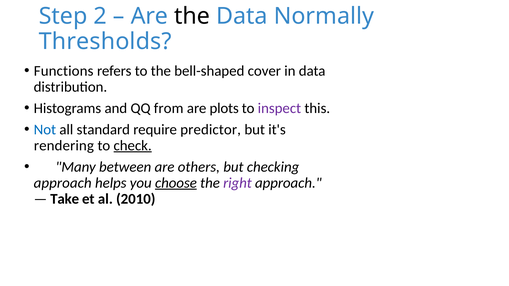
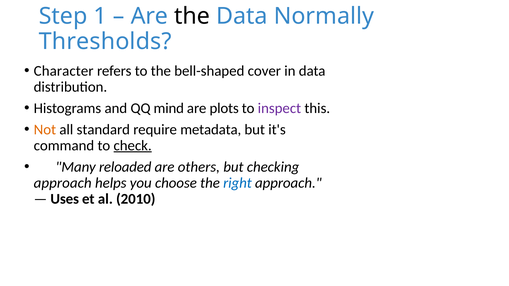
2: 2 -> 1
Functions: Functions -> Character
from: from -> mind
Not colour: blue -> orange
predictor: predictor -> metadata
rendering: rendering -> command
between: between -> reloaded
choose underline: present -> none
right colour: purple -> blue
Take: Take -> Uses
